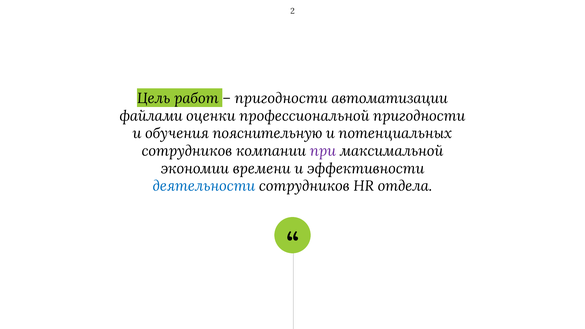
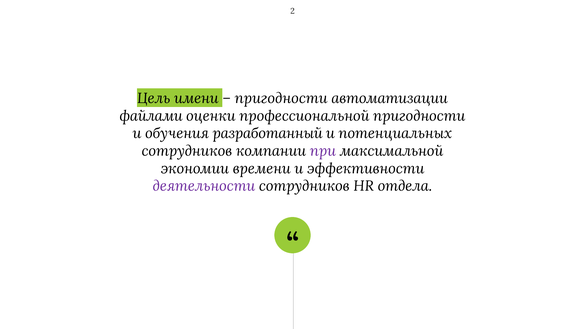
работ: работ -> имени
пояснительную: пояснительную -> разработанный
деятельности colour: blue -> purple
